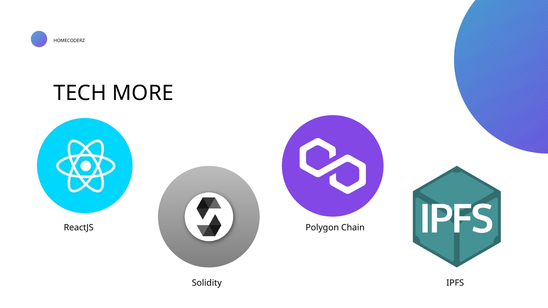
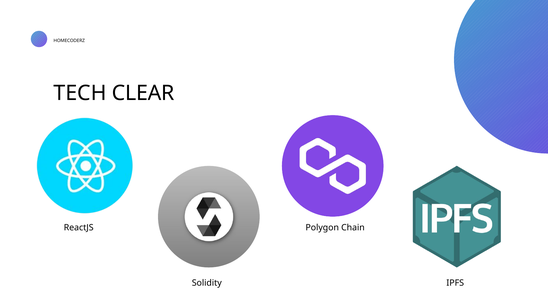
MORE: MORE -> CLEAR
